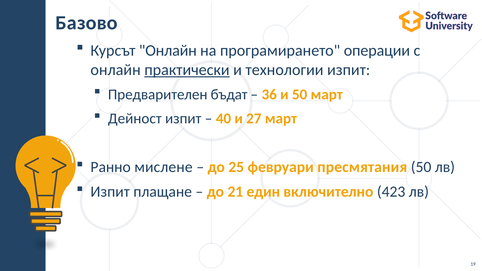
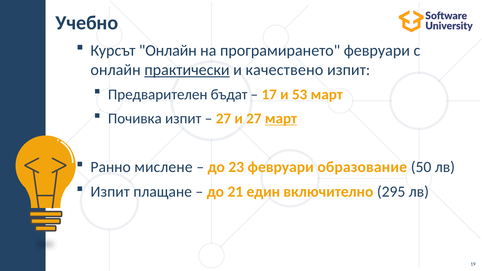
Базово: Базово -> Учебно
програмирането операции: операции -> февруари
технологии: технологии -> качествено
36: 36 -> 17
и 50: 50 -> 53
Дейност: Дейност -> Почивка
40 at (223, 119): 40 -> 27
март at (281, 119) underline: none -> present
25: 25 -> 23
пресмятания: пресмятания -> образование
423: 423 -> 295
